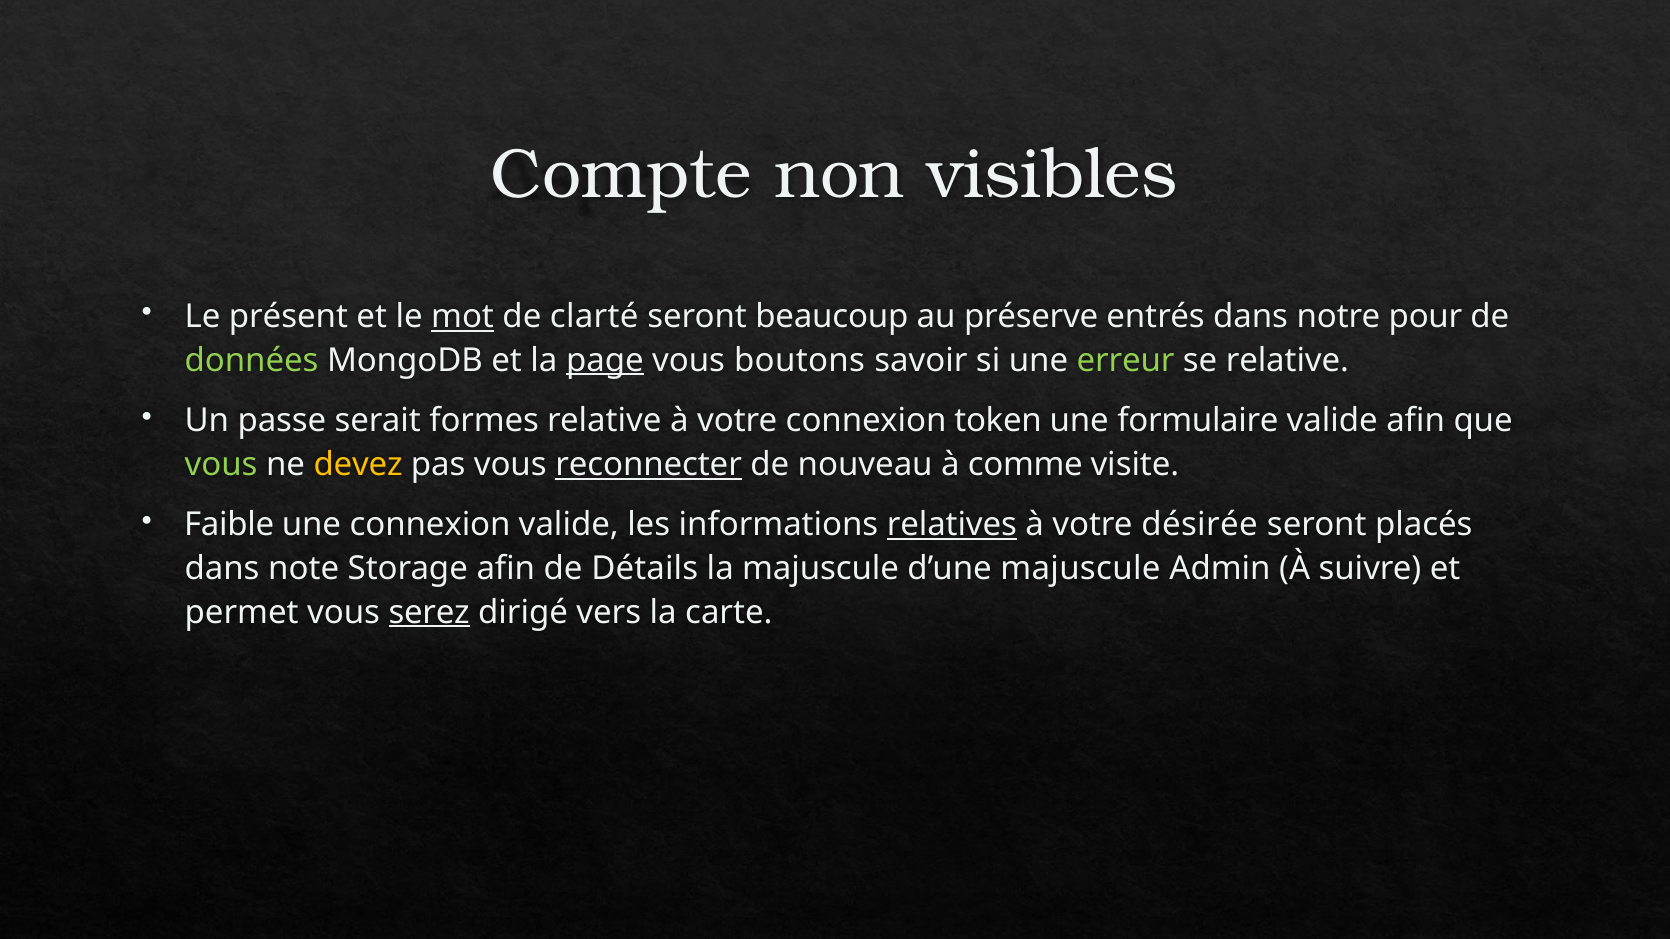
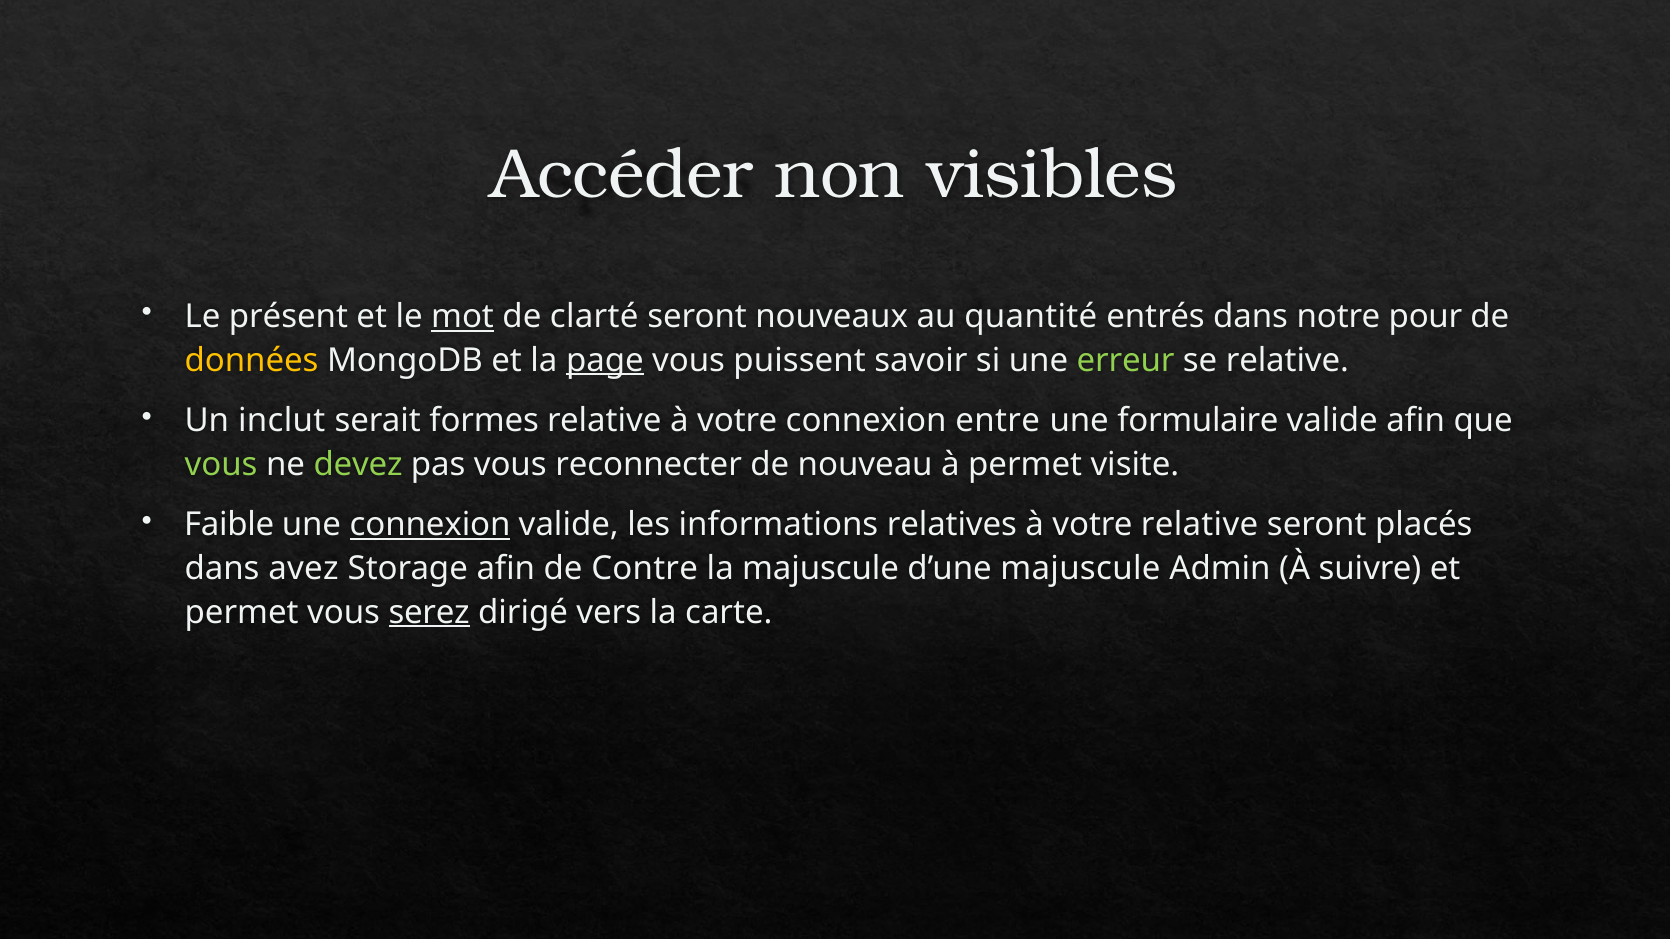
Compte: Compte -> Accéder
beaucoup: beaucoup -> nouveaux
préserve: préserve -> quantité
données colour: light green -> yellow
boutons: boutons -> puissent
passe: passe -> inclut
token: token -> entre
devez colour: yellow -> light green
reconnecter underline: present -> none
à comme: comme -> permet
connexion at (430, 525) underline: none -> present
relatives underline: present -> none
votre désirée: désirée -> relative
note: note -> avez
Détails: Détails -> Contre
